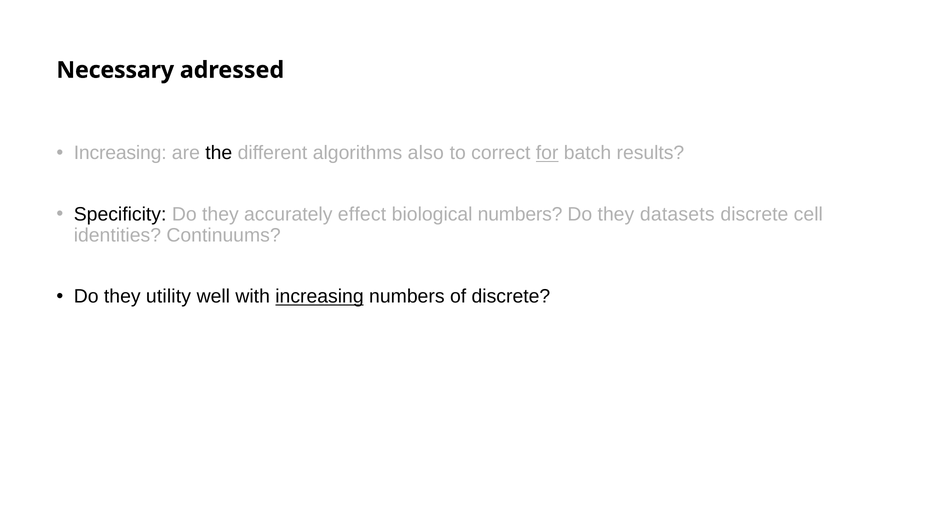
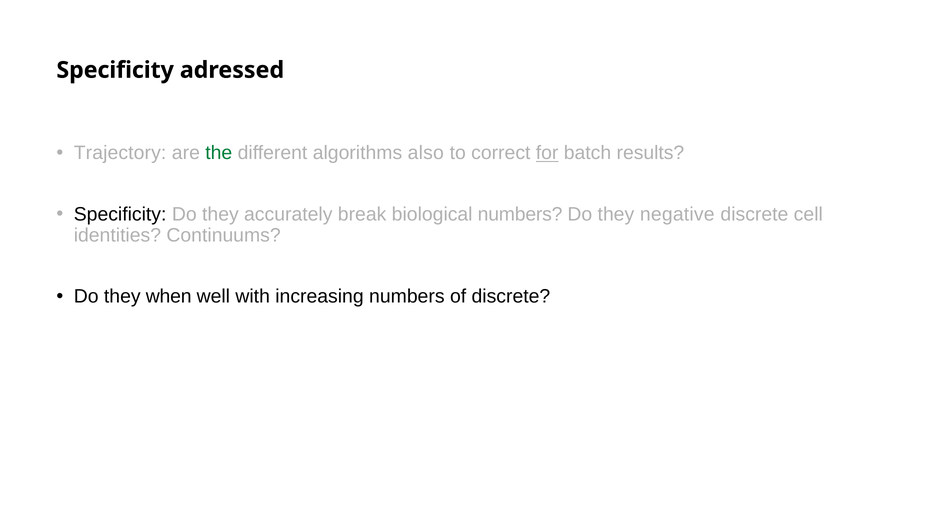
Necessary at (115, 70): Necessary -> Specificity
Increasing at (120, 153): Increasing -> Trajectory
the colour: black -> green
effect: effect -> break
datasets: datasets -> negative
utility: utility -> when
increasing at (319, 297) underline: present -> none
